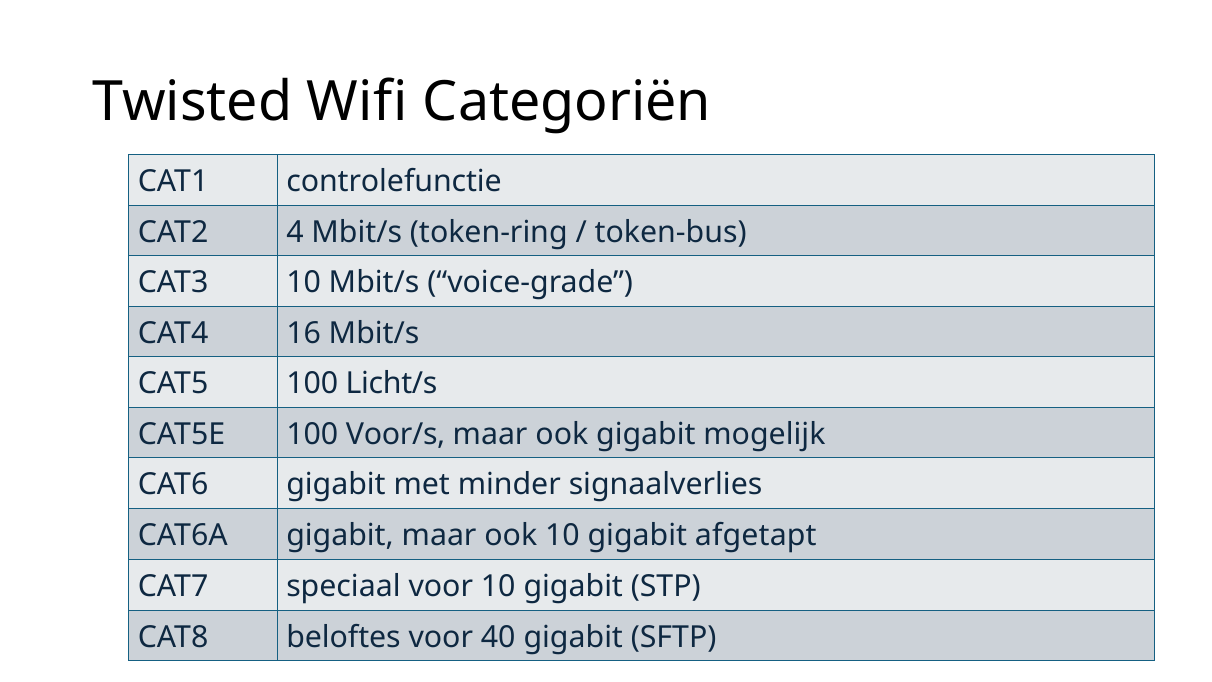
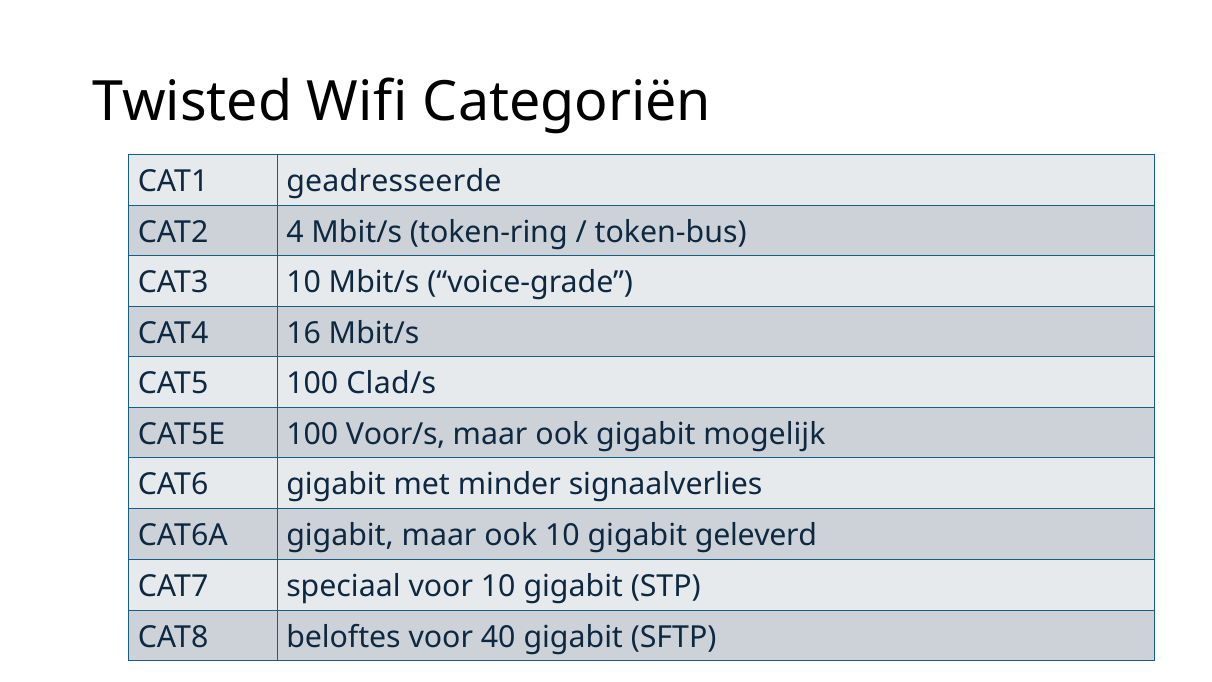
controlefunctie: controlefunctie -> geadresseerde
Licht/s: Licht/s -> Clad/s
afgetapt: afgetapt -> geleverd
